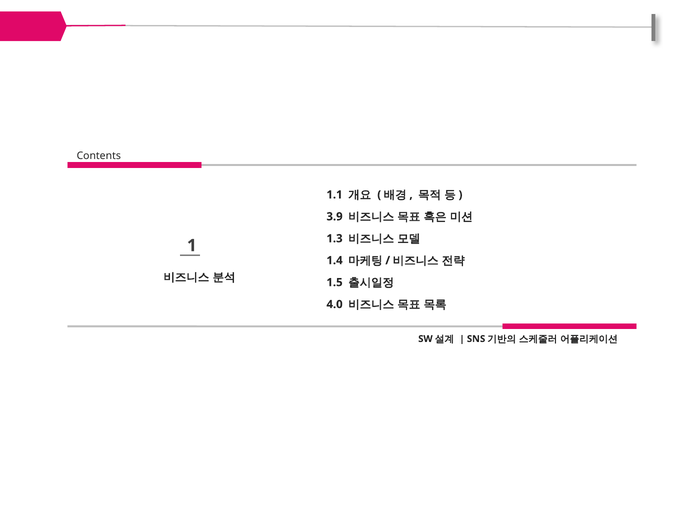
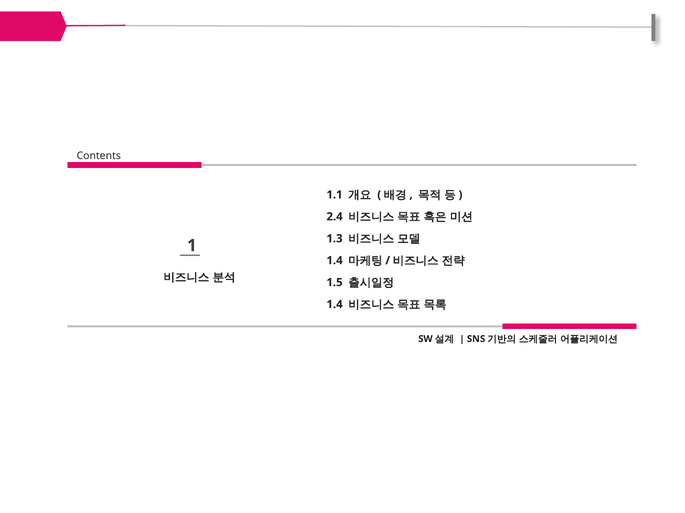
3.9: 3.9 -> 2.4
4.0 at (335, 305): 4.0 -> 1.4
